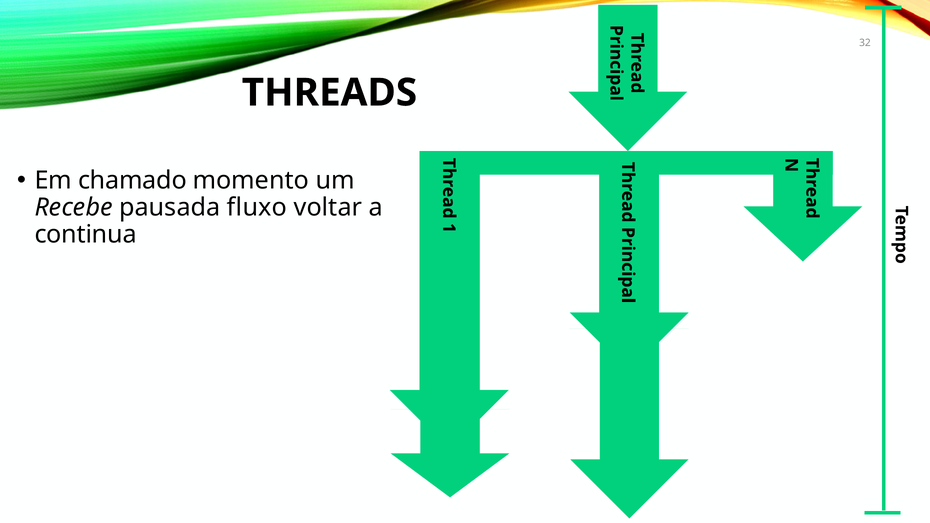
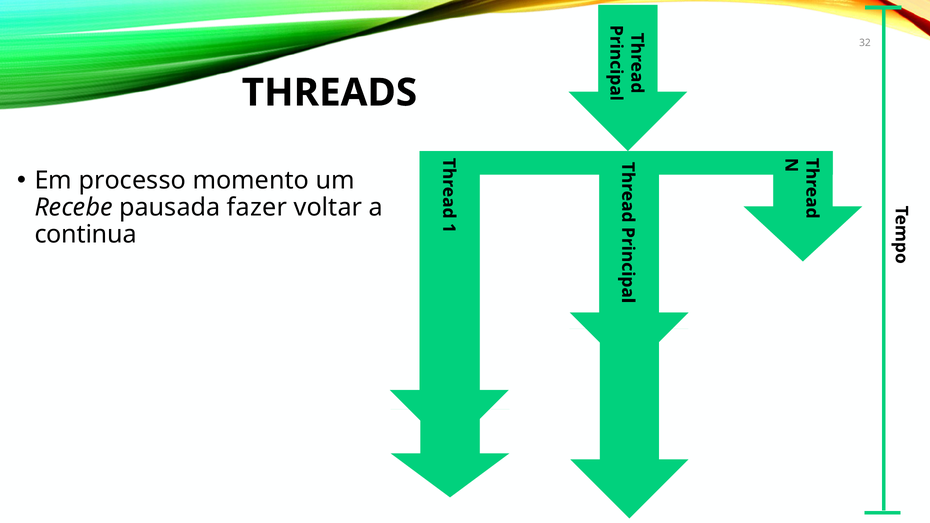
chamado: chamado -> processo
fluxo: fluxo -> fazer
